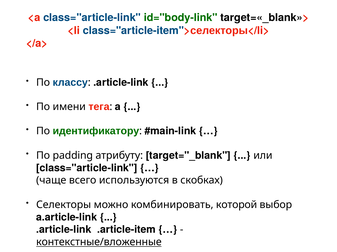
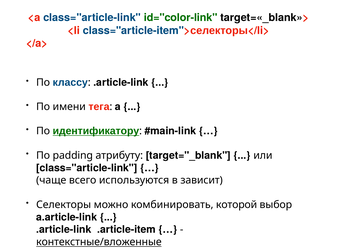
id="body-link: id="body-link -> id="color-link
идентификатору underline: none -> present
скобках: скобках -> зависит
